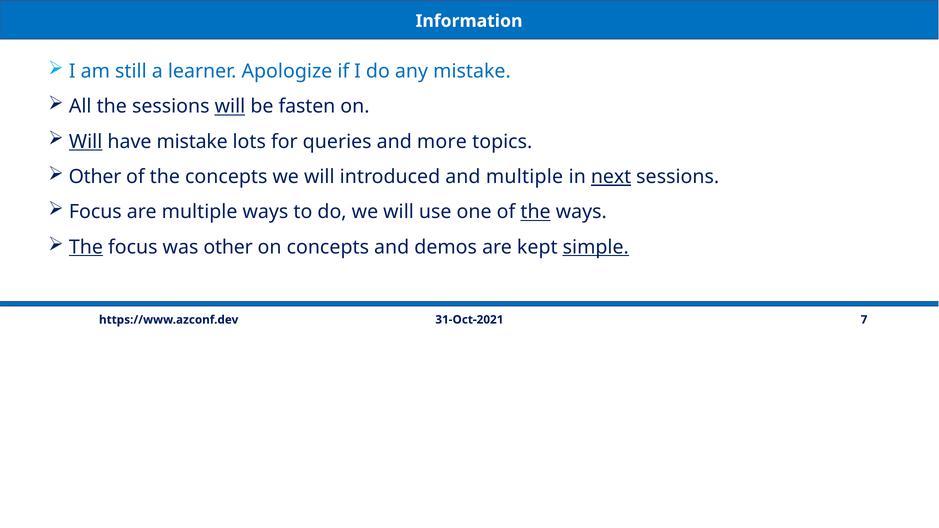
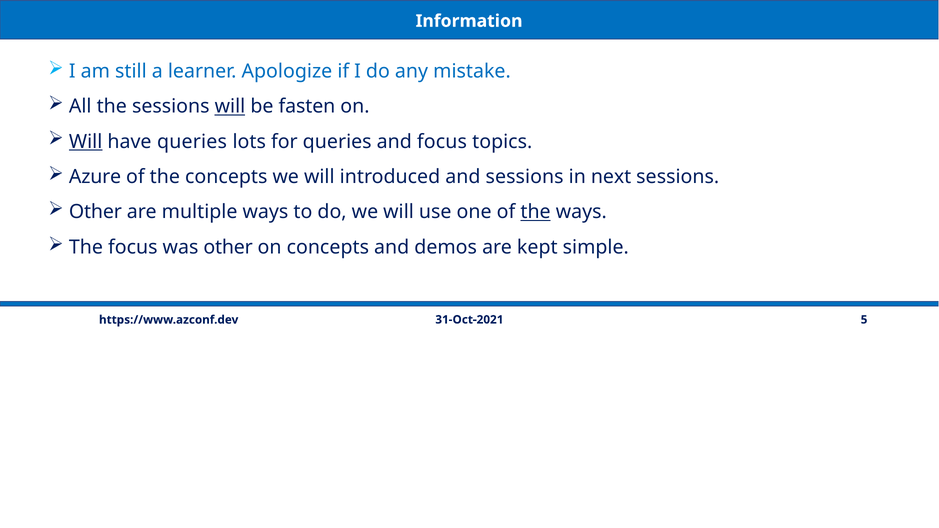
have mistake: mistake -> queries
and more: more -> focus
Other at (95, 177): Other -> Azure
and multiple: multiple -> sessions
next underline: present -> none
Focus at (95, 212): Focus -> Other
The at (86, 247) underline: present -> none
simple underline: present -> none
7: 7 -> 5
